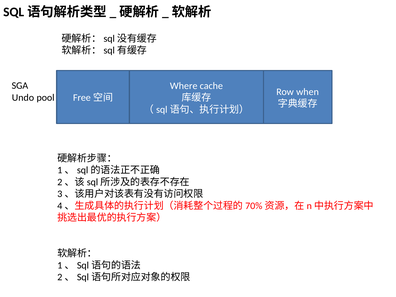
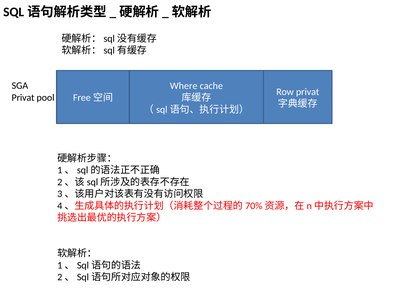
Row when: when -> privat
Undo at (23, 97): Undo -> Privat
